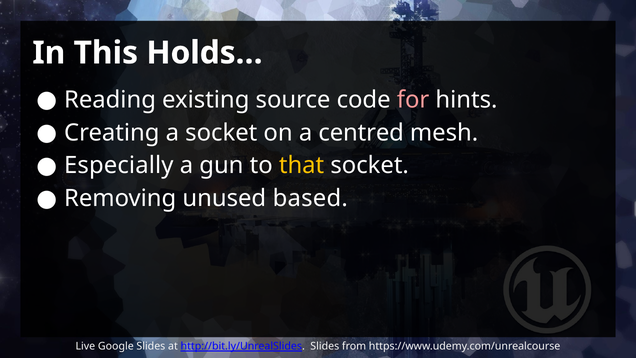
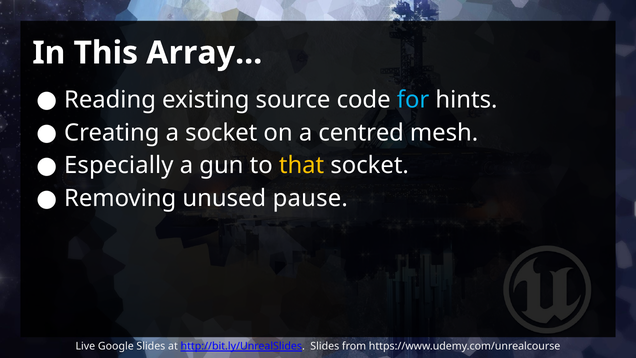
Holds…: Holds… -> Array…
for colour: pink -> light blue
based: based -> pause
